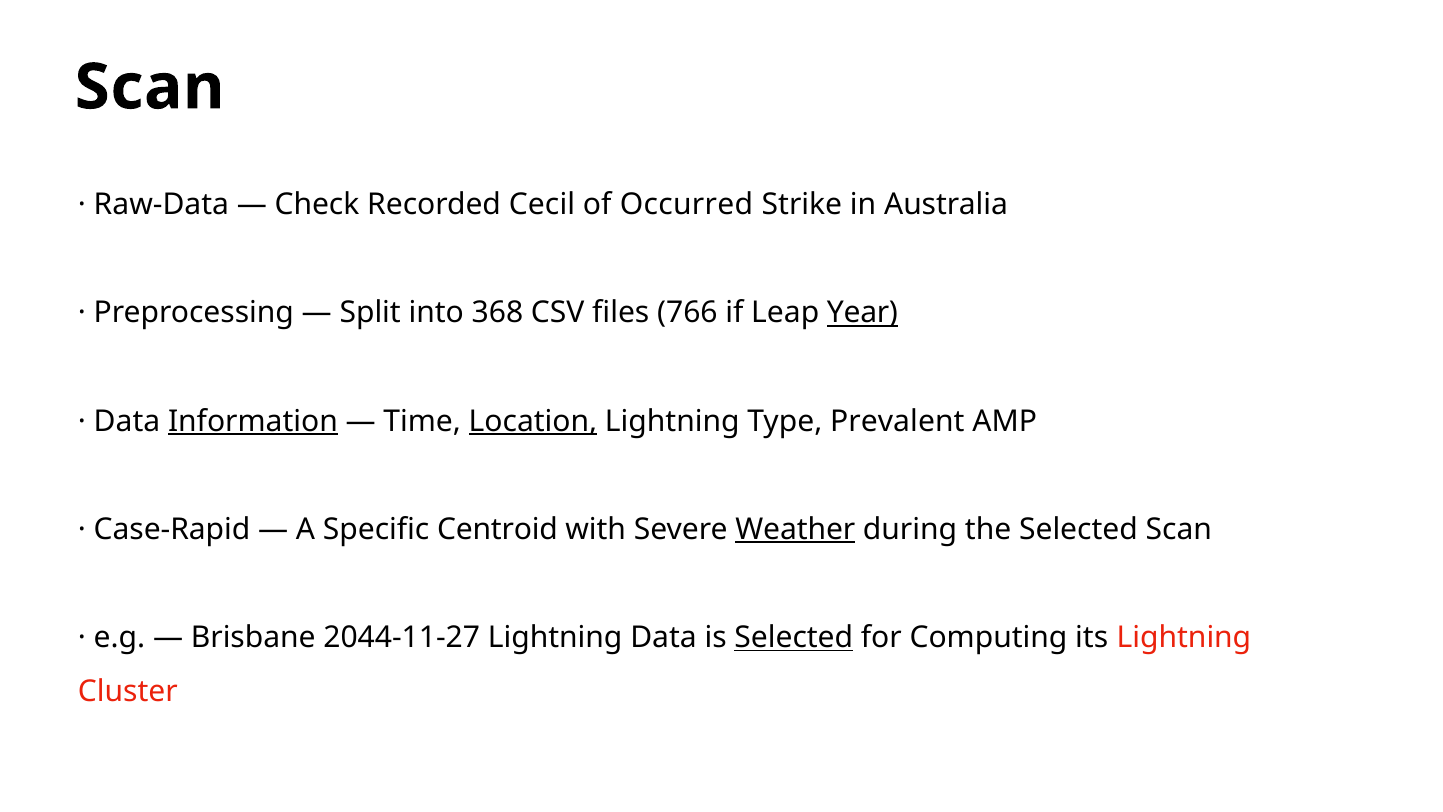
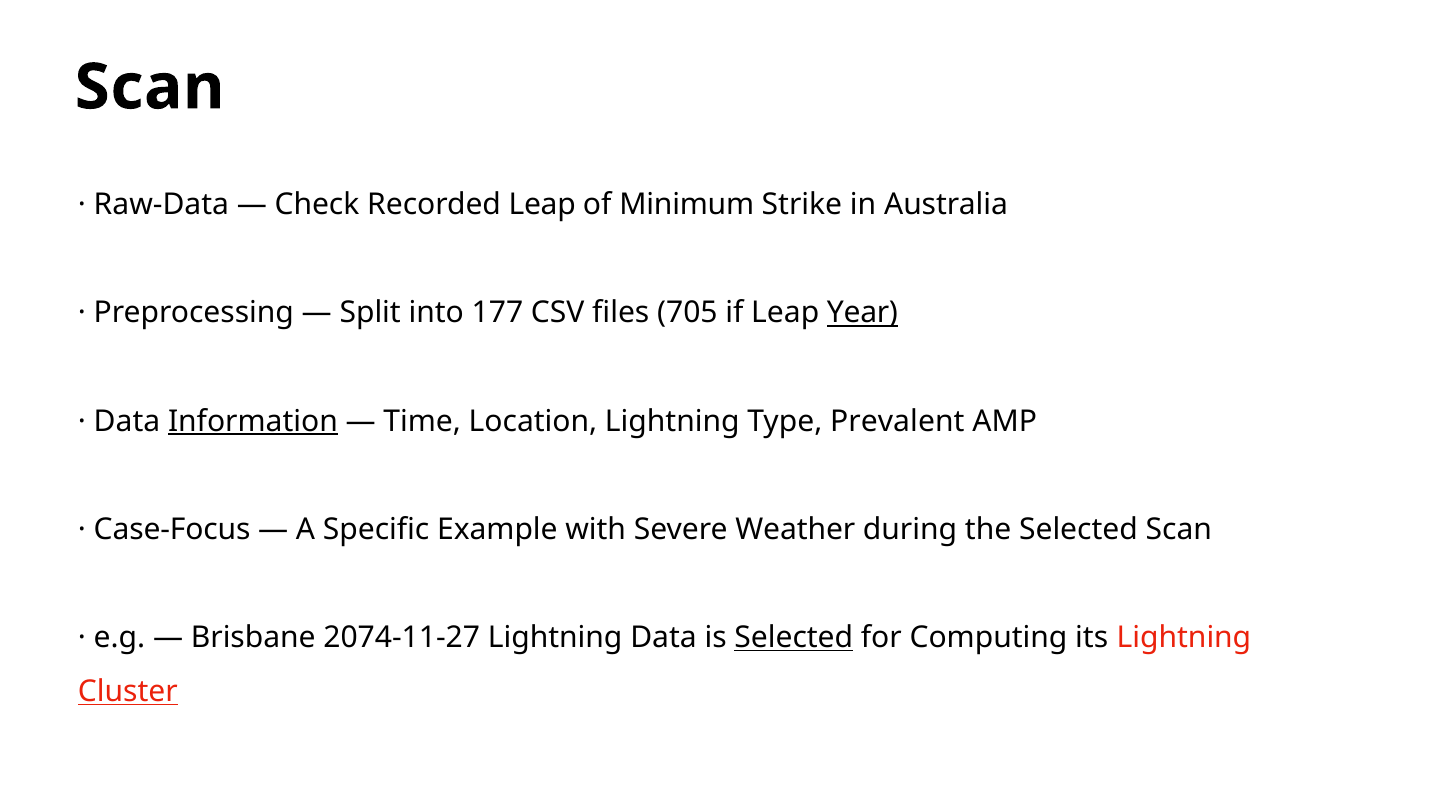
Recorded Cecil: Cecil -> Leap
Occurred: Occurred -> Minimum
368: 368 -> 177
766: 766 -> 705
Location underline: present -> none
Case-Rapid: Case-Rapid -> Case-Focus
Centroid: Centroid -> Example
Weather underline: present -> none
2044-11-27: 2044-11-27 -> 2074-11-27
Cluster underline: none -> present
